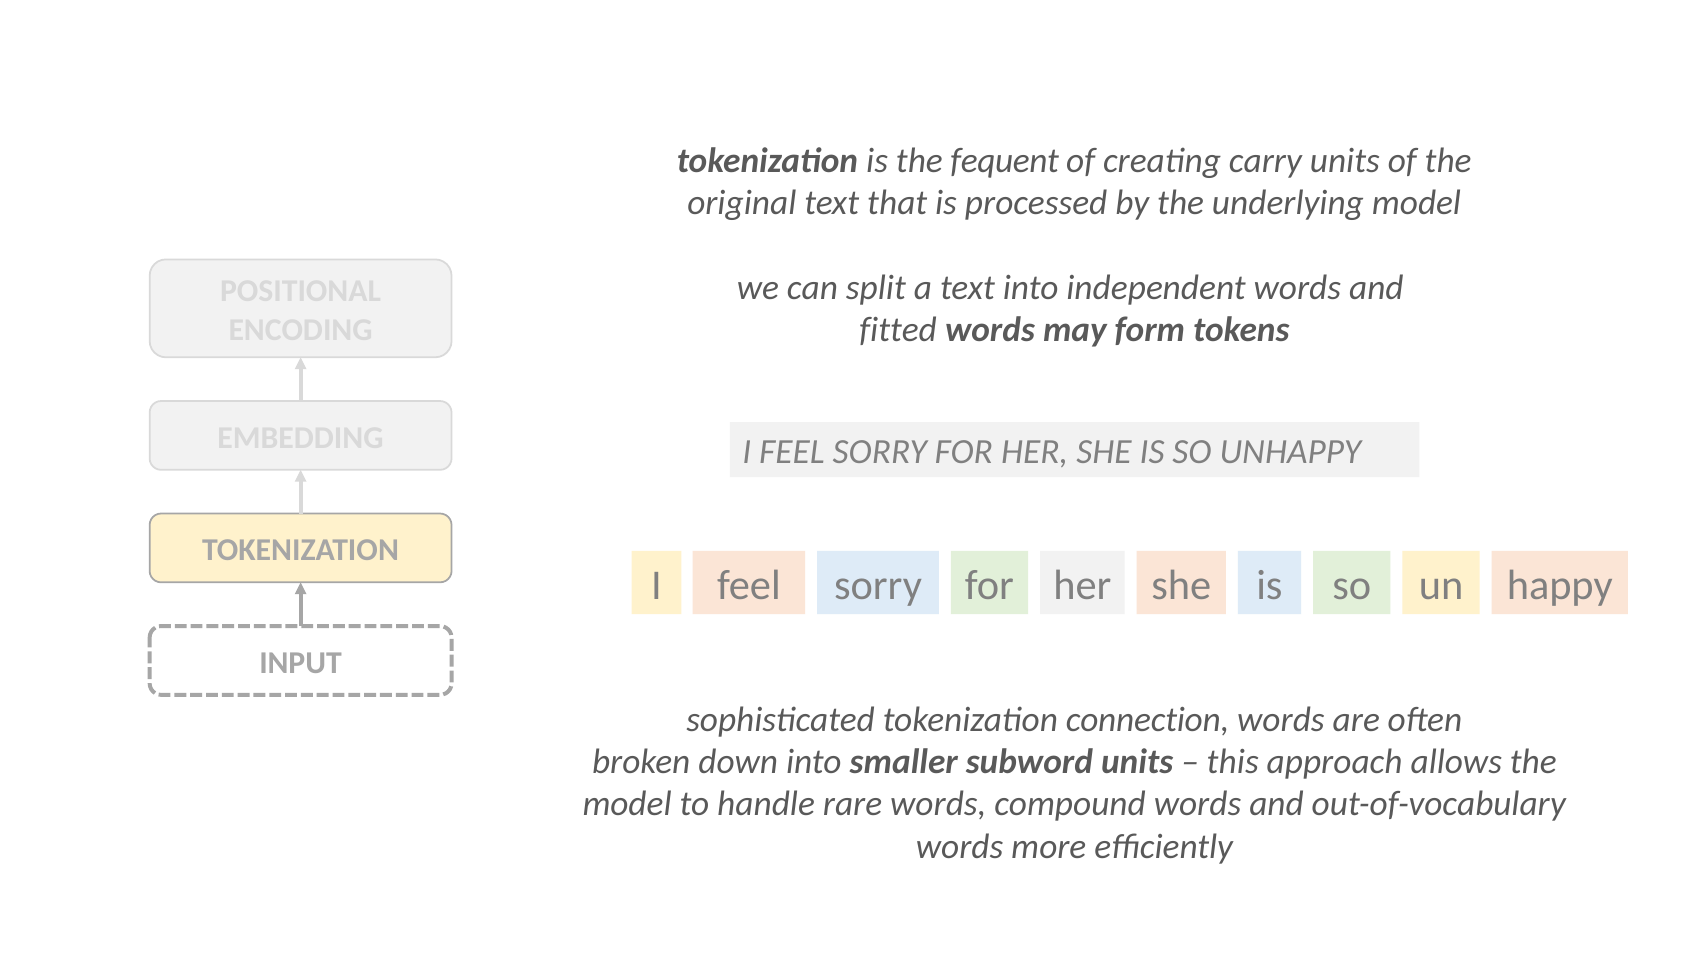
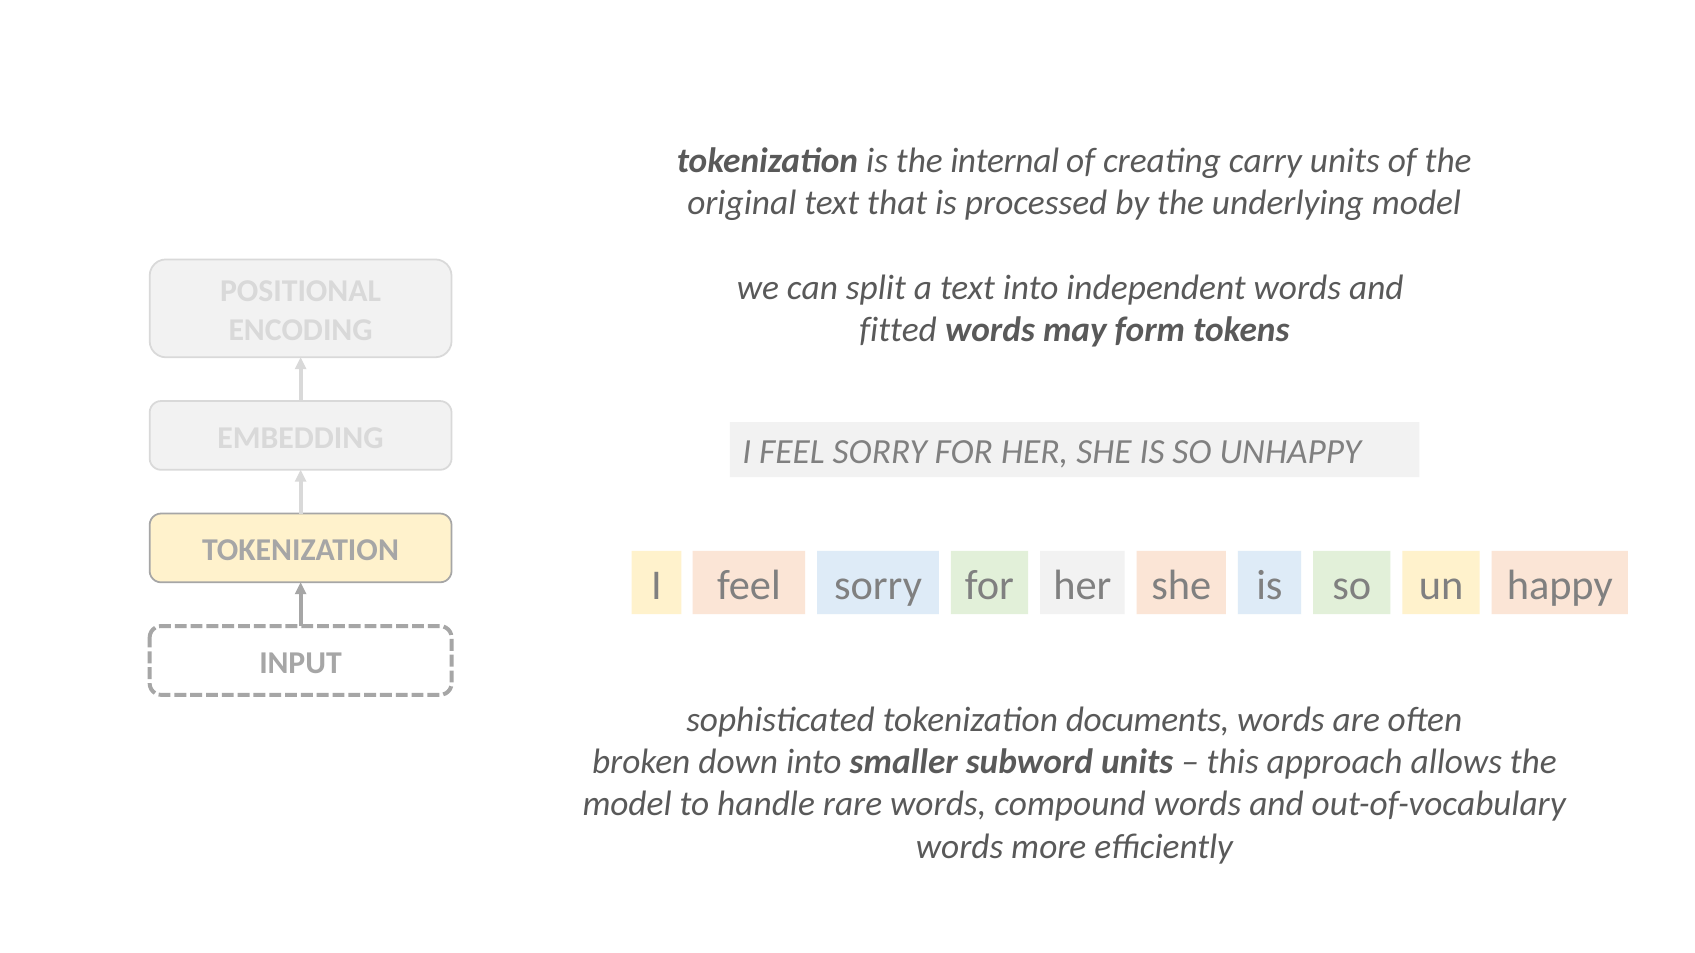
fequent: fequent -> internal
connection: connection -> documents
